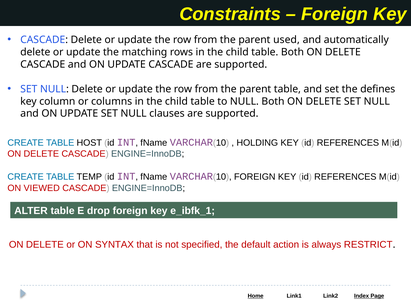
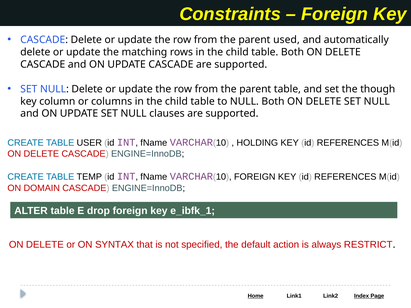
defines: defines -> though
HOST: HOST -> USER
VIEWED: VIEWED -> DOMAIN
